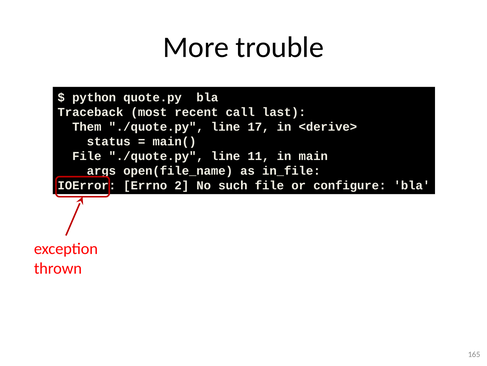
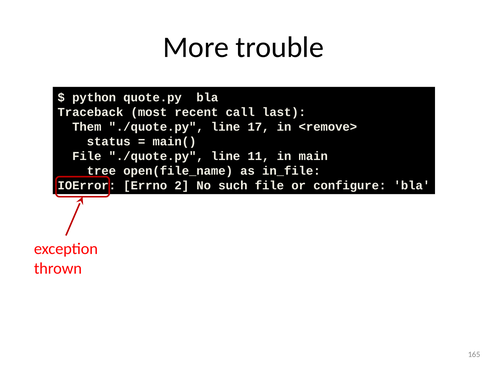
<derive>: <derive> -> <remove>
args: args -> tree
